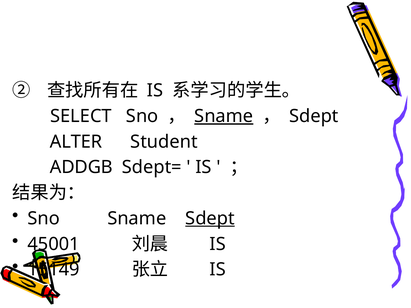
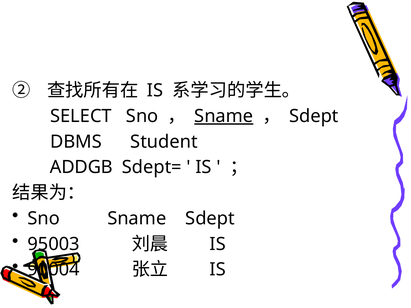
ALTER: ALTER -> DBMS
Sdept at (210, 219) underline: present -> none
45001: 45001 -> 95003
15149: 15149 -> 90004
